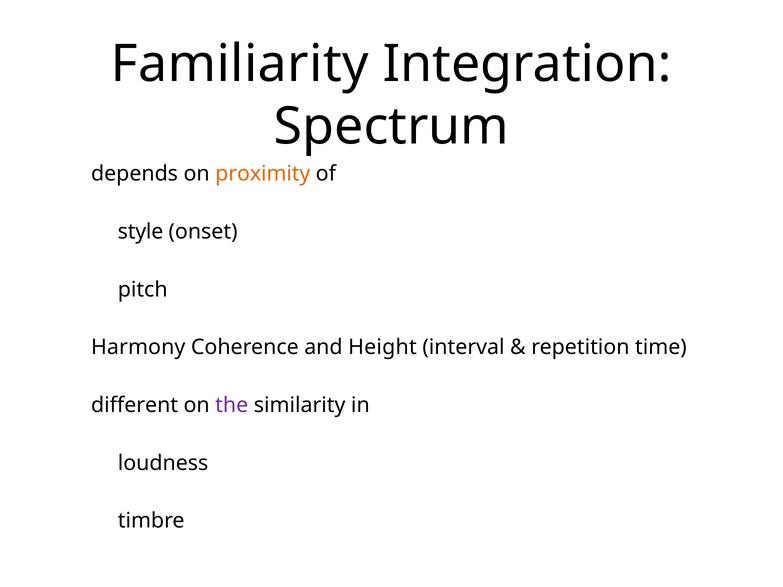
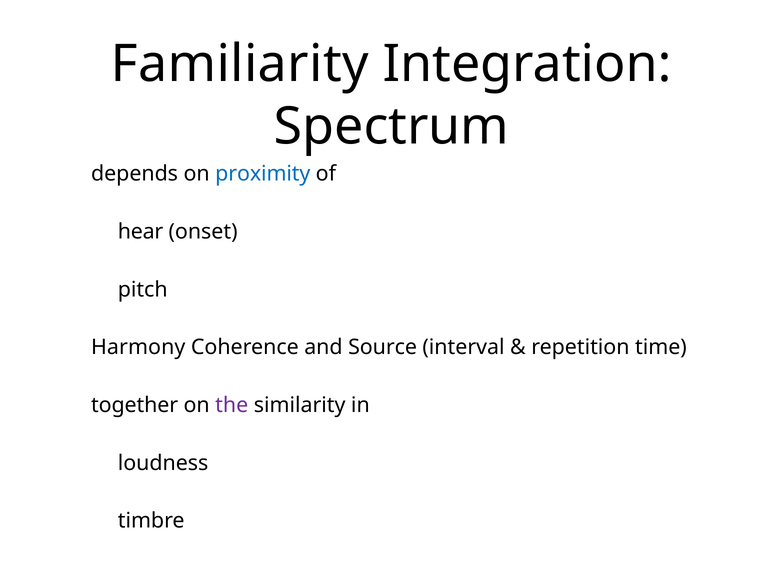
proximity colour: orange -> blue
style: style -> hear
Height: Height -> Source
different: different -> together
